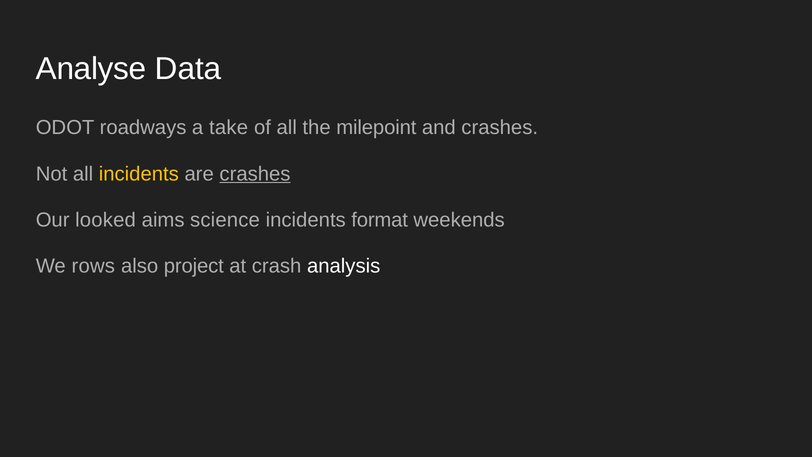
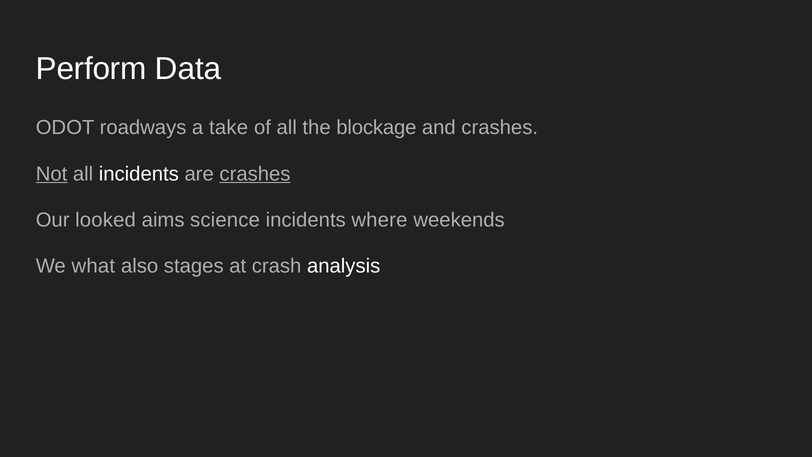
Analyse: Analyse -> Perform
milepoint: milepoint -> blockage
Not underline: none -> present
incidents at (139, 174) colour: yellow -> white
format: format -> where
rows: rows -> what
project: project -> stages
